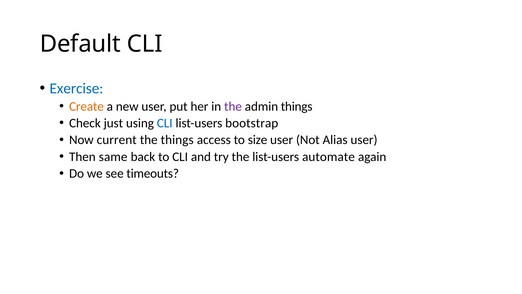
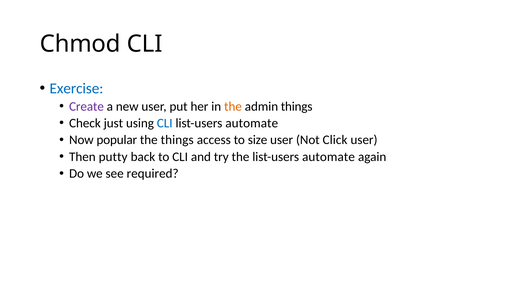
Default: Default -> Chmod
Create colour: orange -> purple
the at (233, 106) colour: purple -> orange
bootstrap at (252, 123): bootstrap -> automate
current: current -> popular
Alias: Alias -> Click
same: same -> putty
timeouts: timeouts -> required
